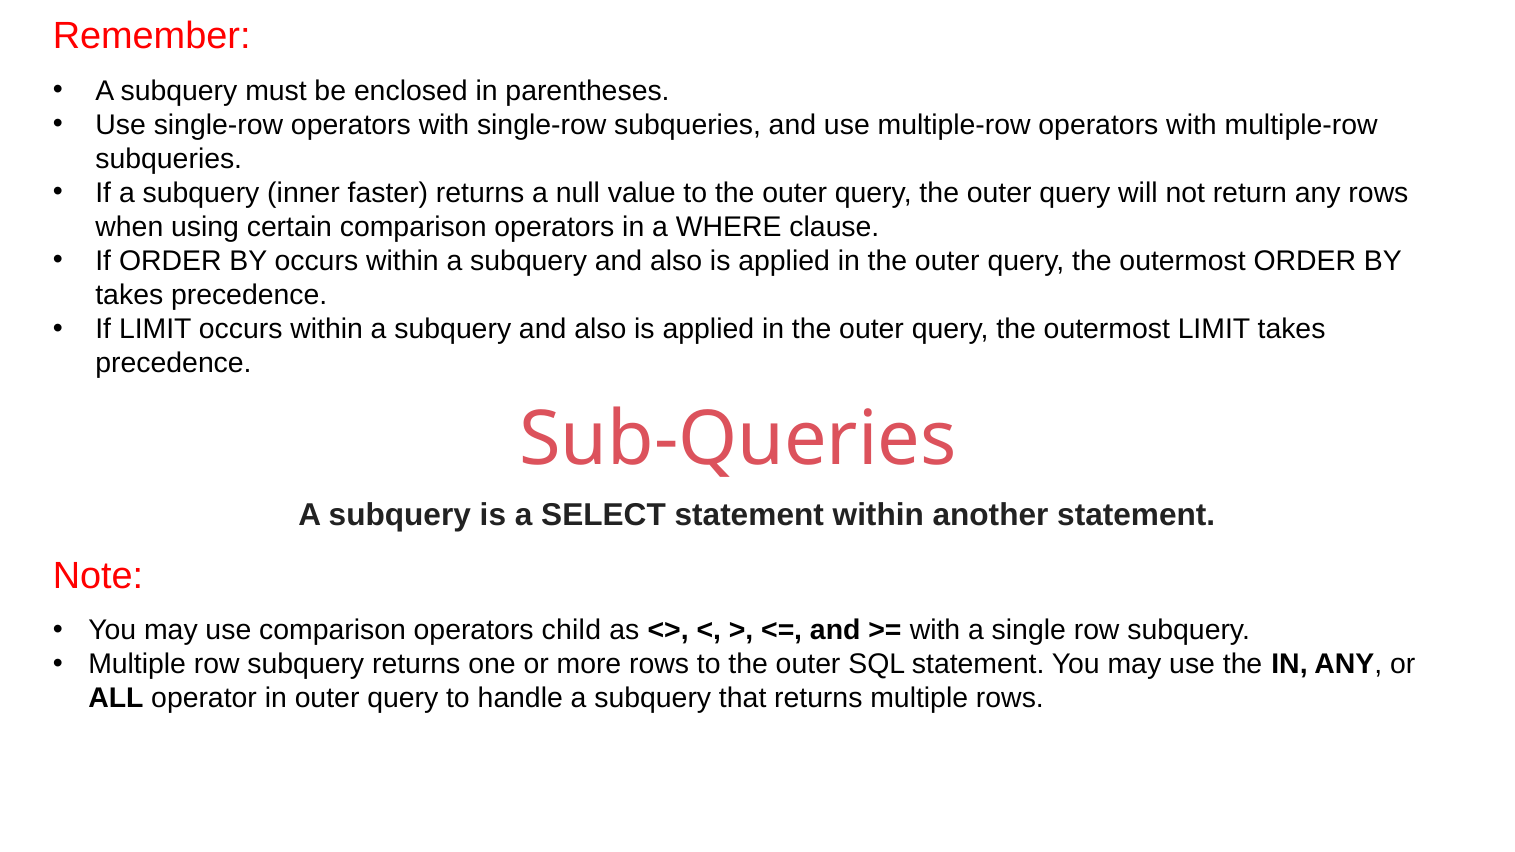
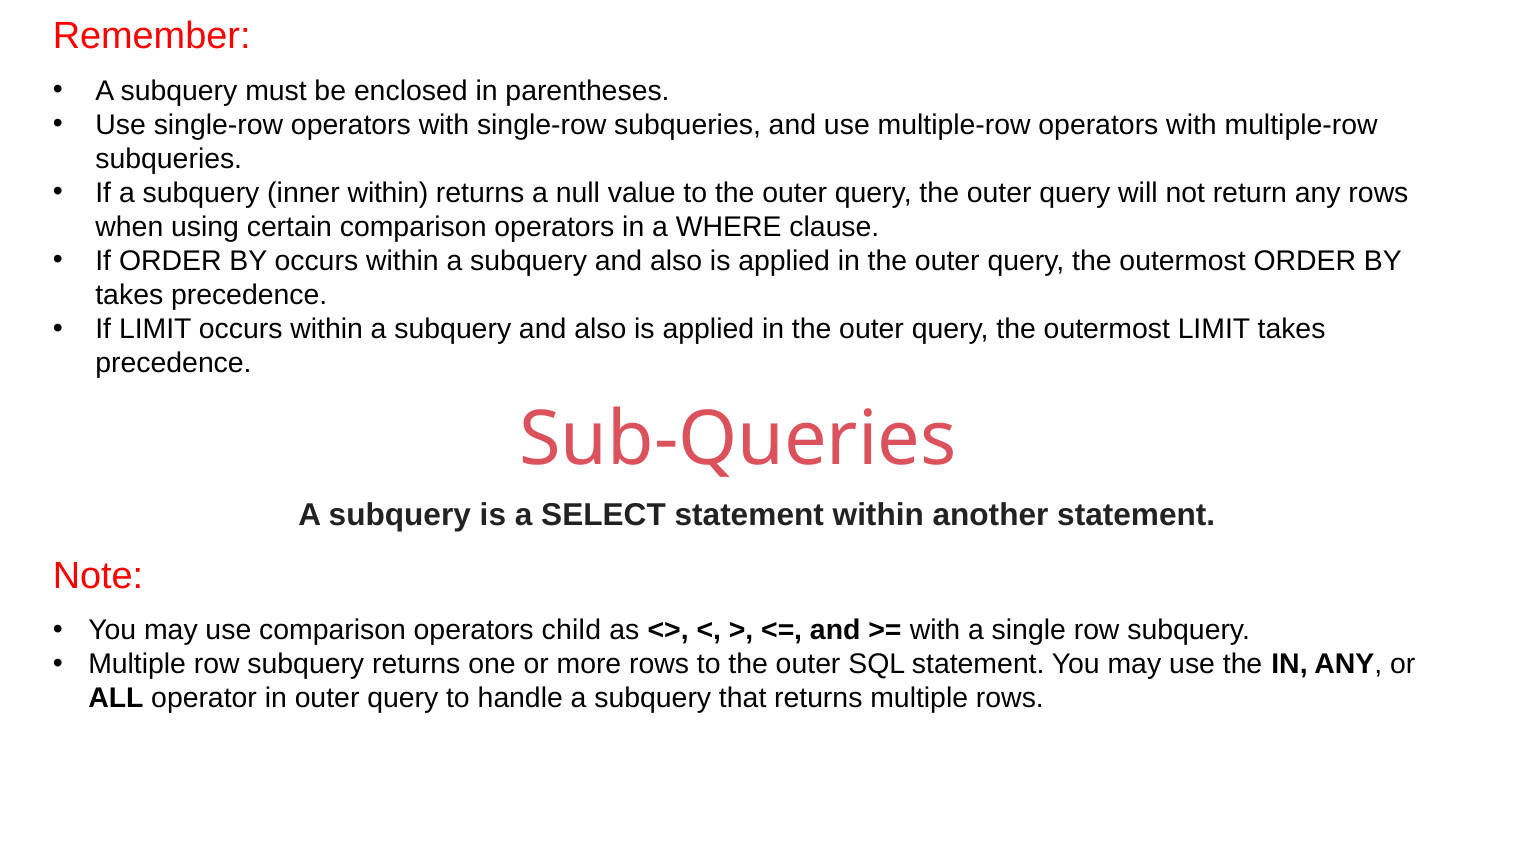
inner faster: faster -> within
